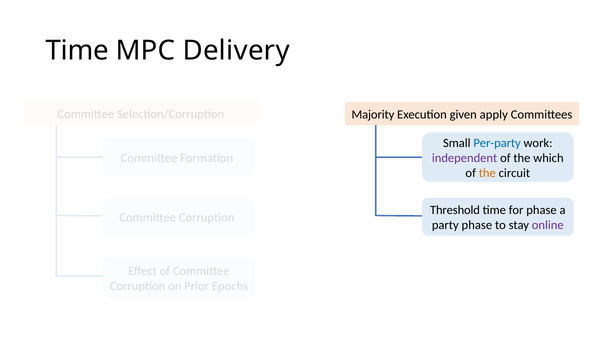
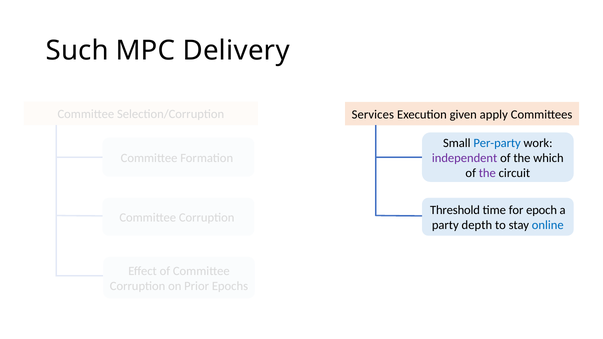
Time at (77, 51): Time -> Such
Majority: Majority -> Services
the at (487, 173) colour: orange -> purple
for phase: phase -> epoch
party phase: phase -> depth
online colour: purple -> blue
